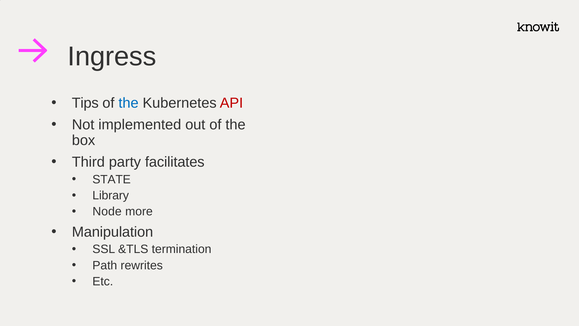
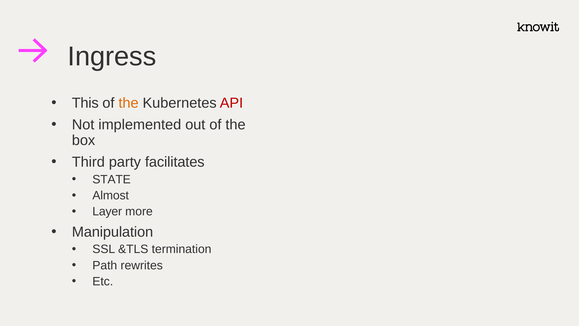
Tips: Tips -> This
the at (129, 103) colour: blue -> orange
Library: Library -> Almost
Node: Node -> Layer
